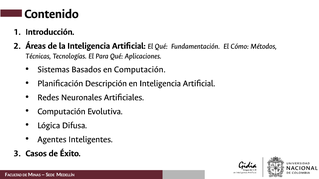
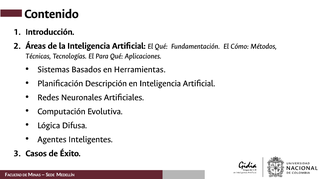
en Computación: Computación -> Herramientas
